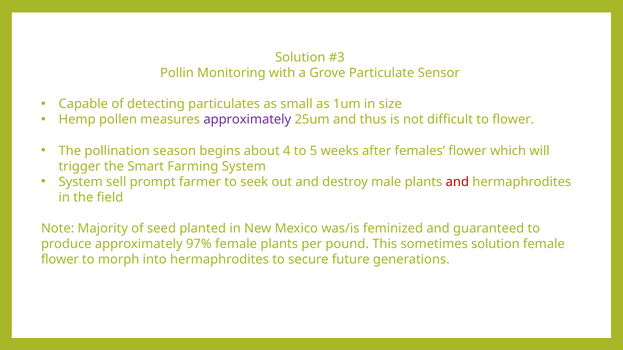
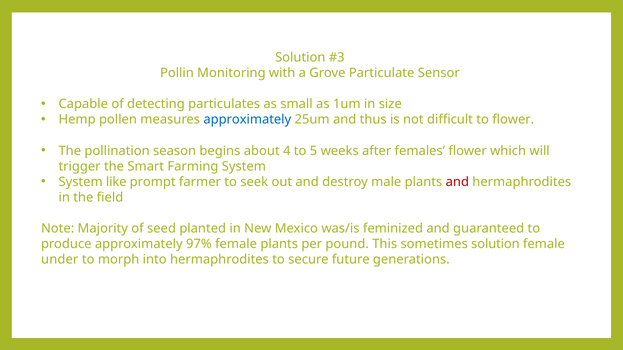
approximately at (247, 120) colour: purple -> blue
sell: sell -> like
flower at (60, 260): flower -> under
